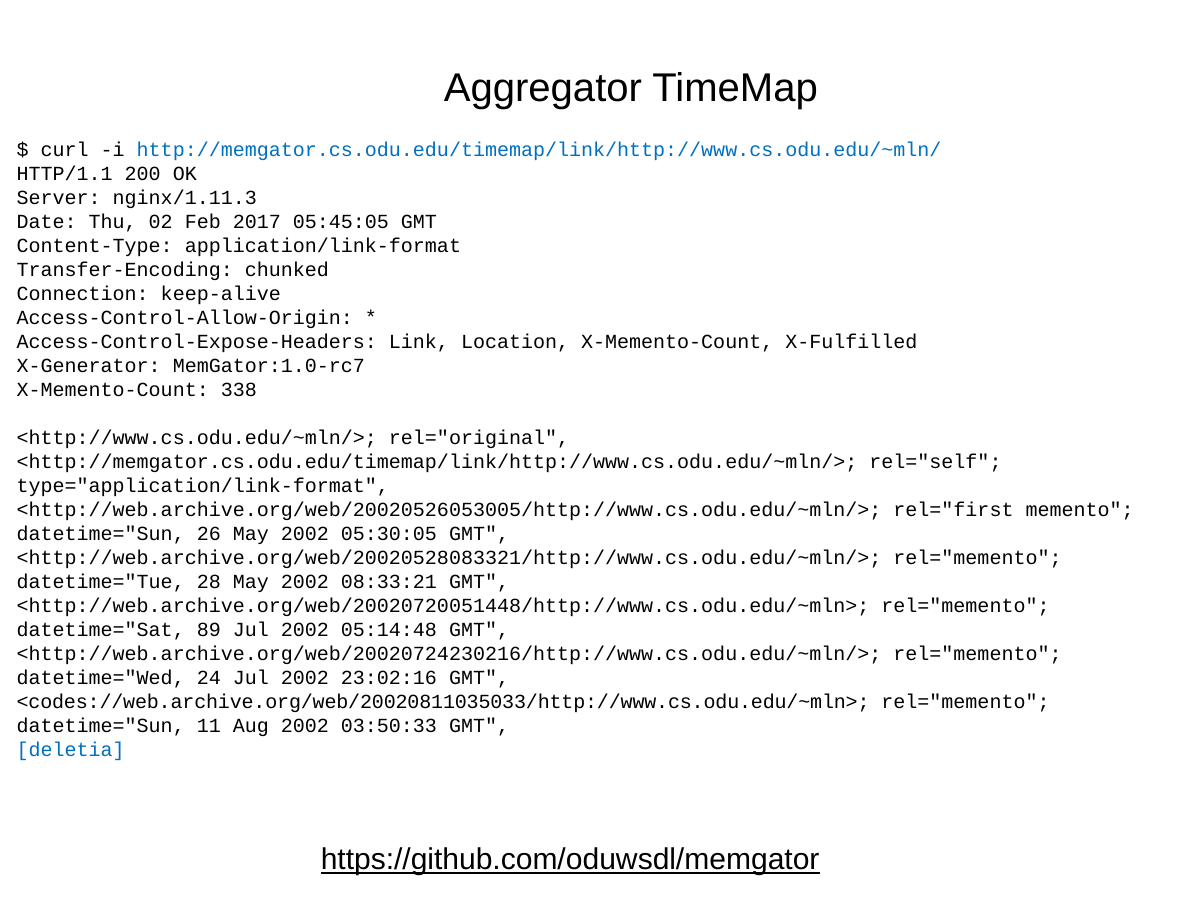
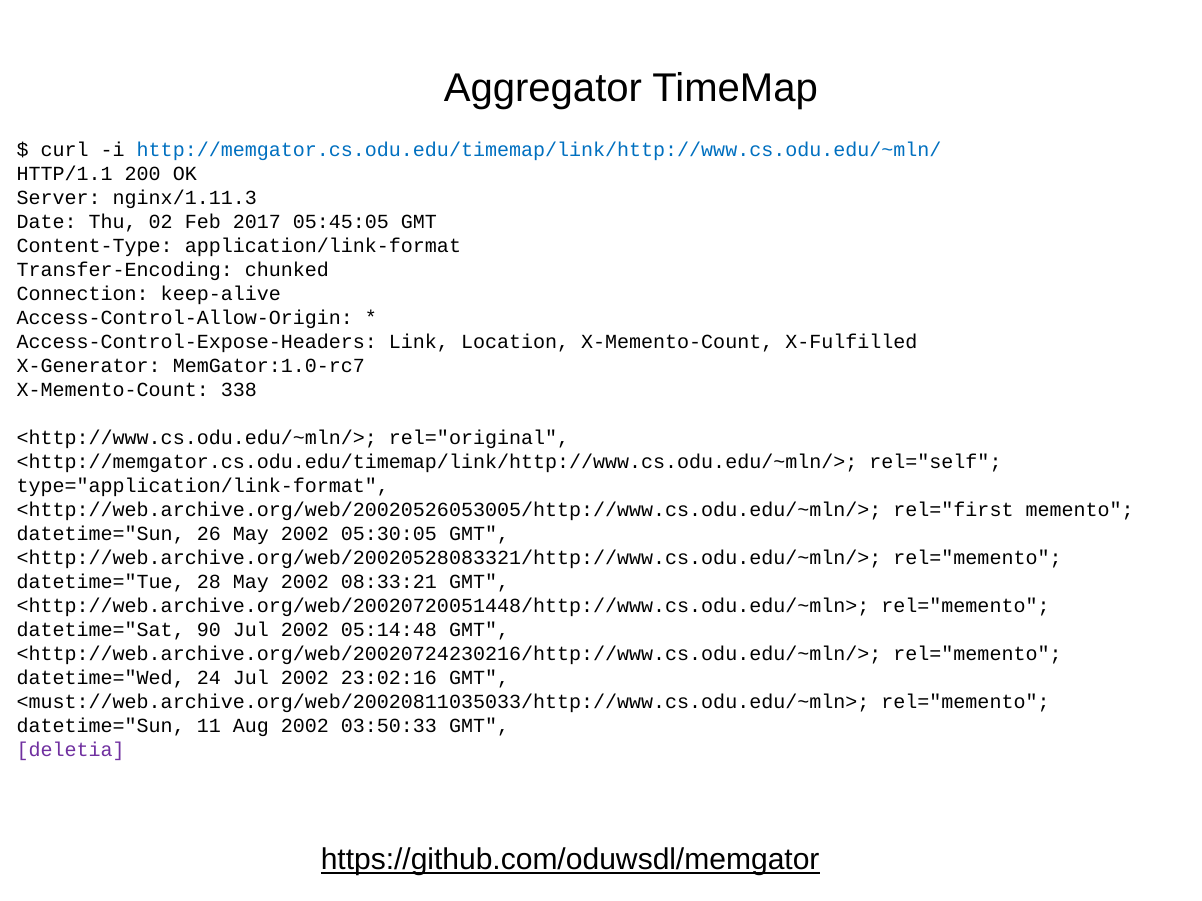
89: 89 -> 90
<codes://web.archive.org/web/20020811035033/http://www.cs.odu.edu/~mln>: <codes://web.archive.org/web/20020811035033/http://www.cs.odu.edu/~mln> -> <must://web.archive.org/web/20020811035033/http://www.cs.odu.edu/~mln>
deletia colour: blue -> purple
